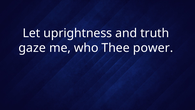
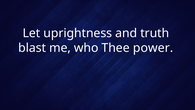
gaze: gaze -> blast
